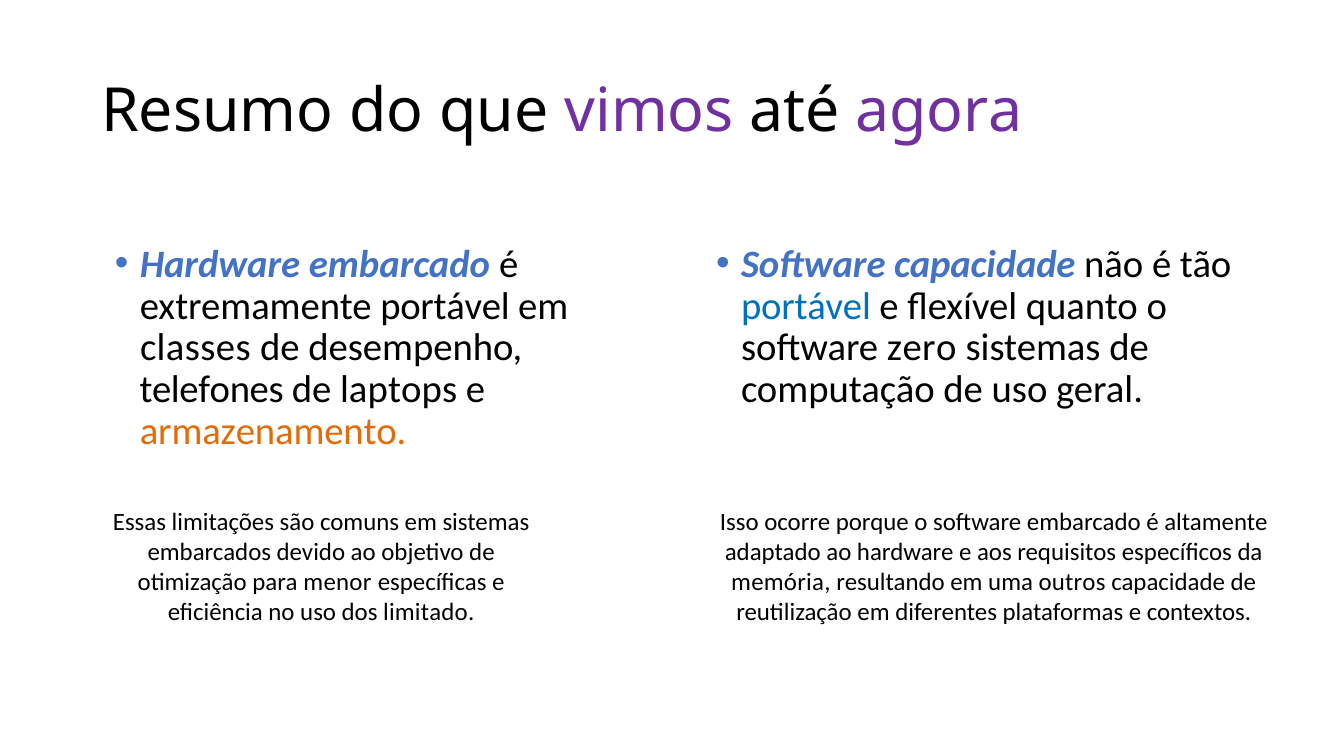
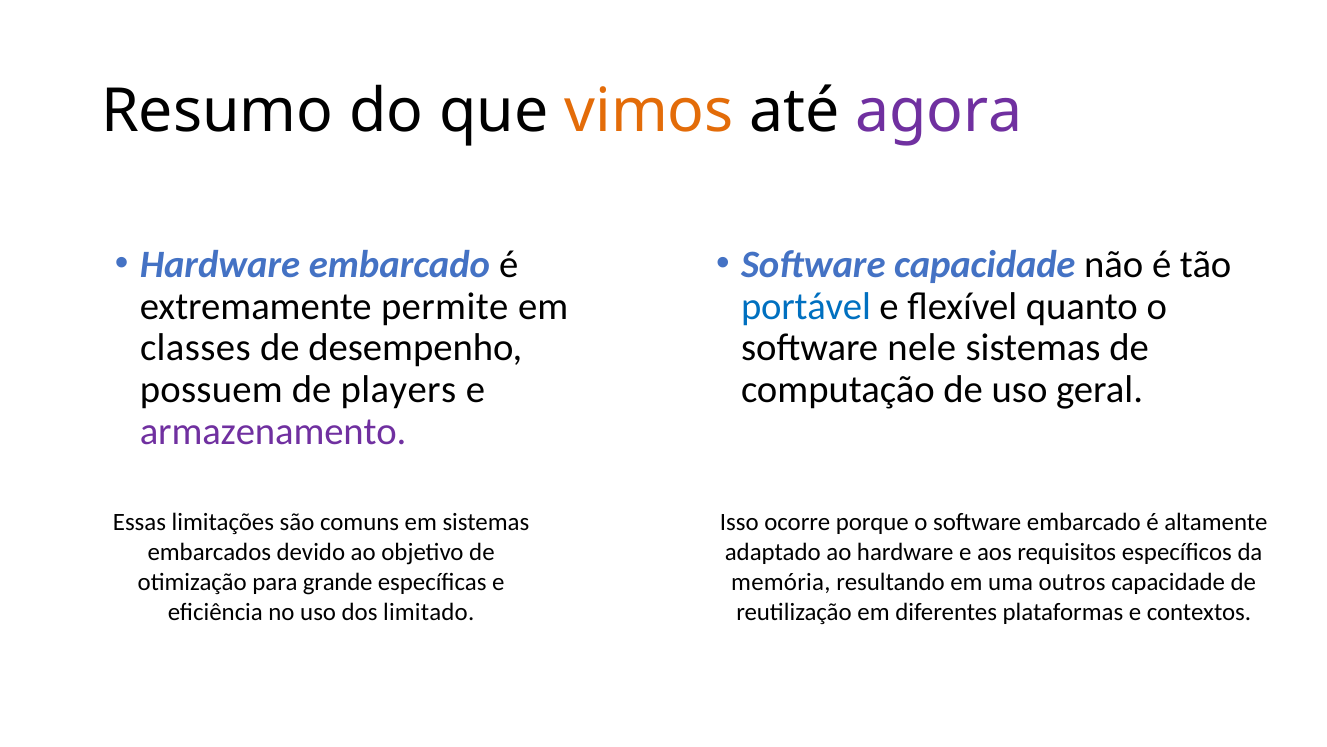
vimos colour: purple -> orange
extremamente portável: portável -> permite
zero: zero -> nele
telefones: telefones -> possuem
laptops: laptops -> players
armazenamento colour: orange -> purple
menor: menor -> grande
